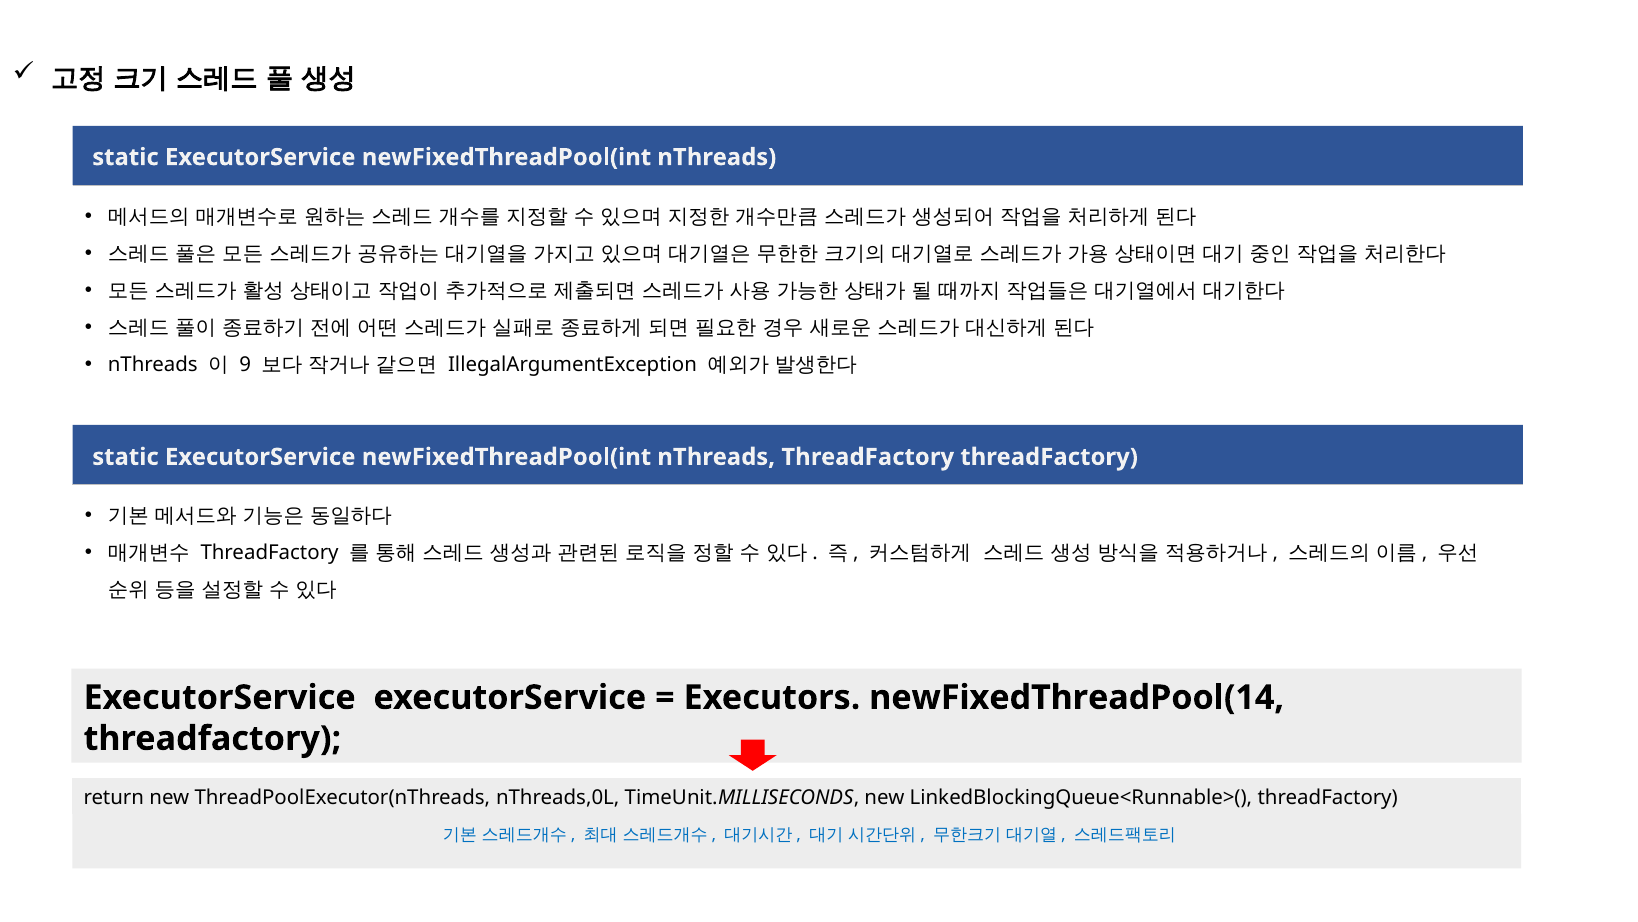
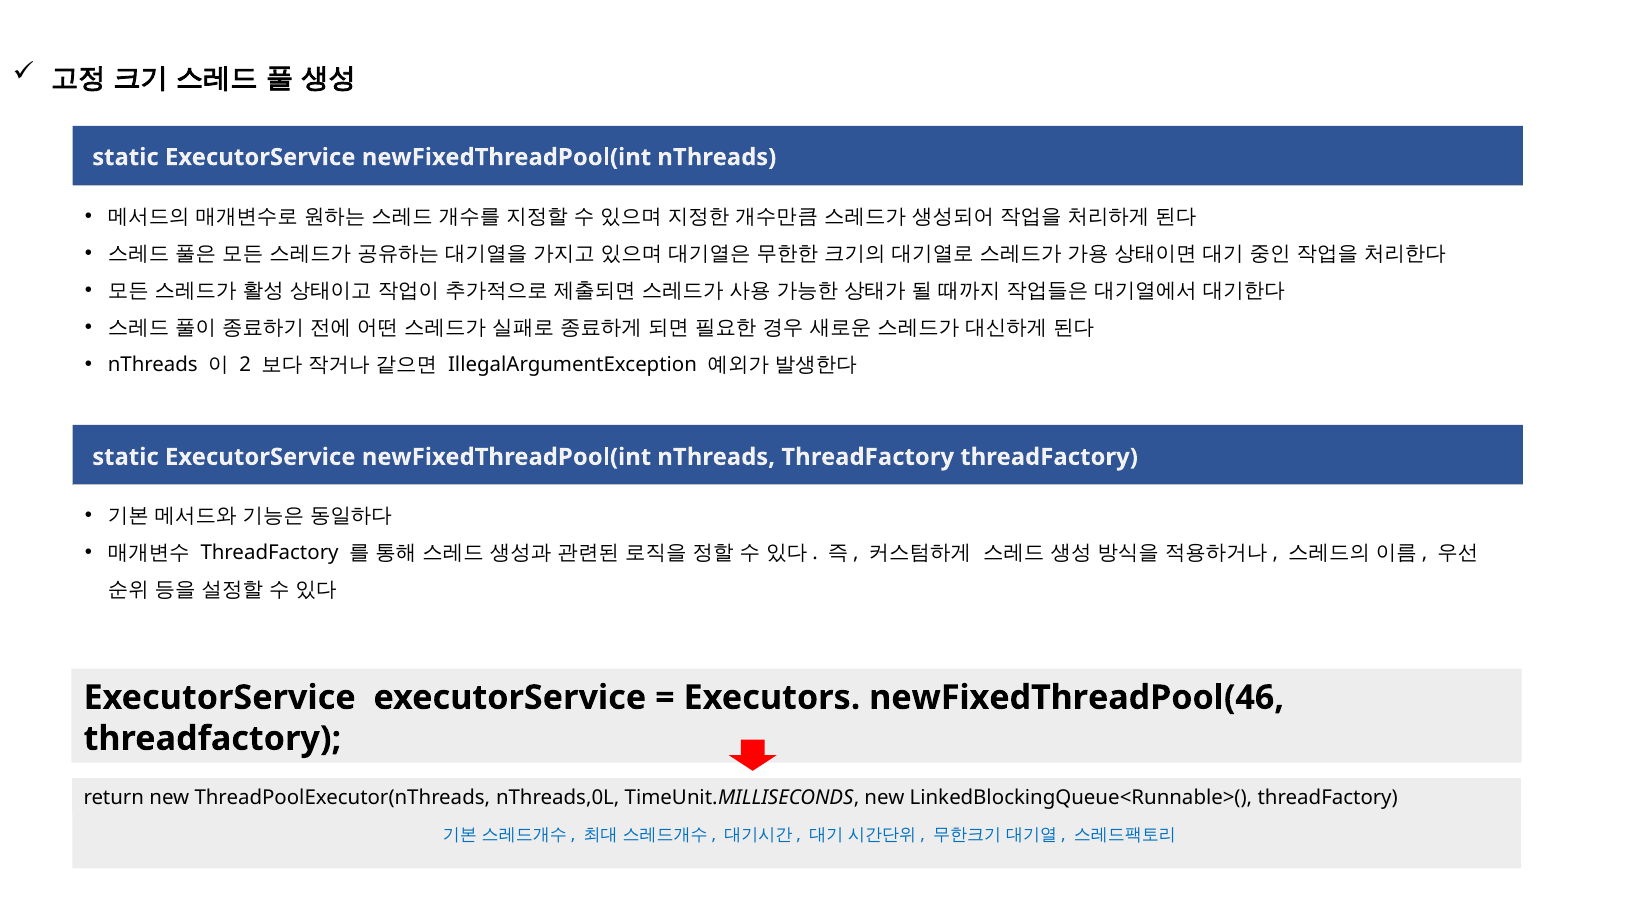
9: 9 -> 2
newFixedThreadPool(14: newFixedThreadPool(14 -> newFixedThreadPool(46
